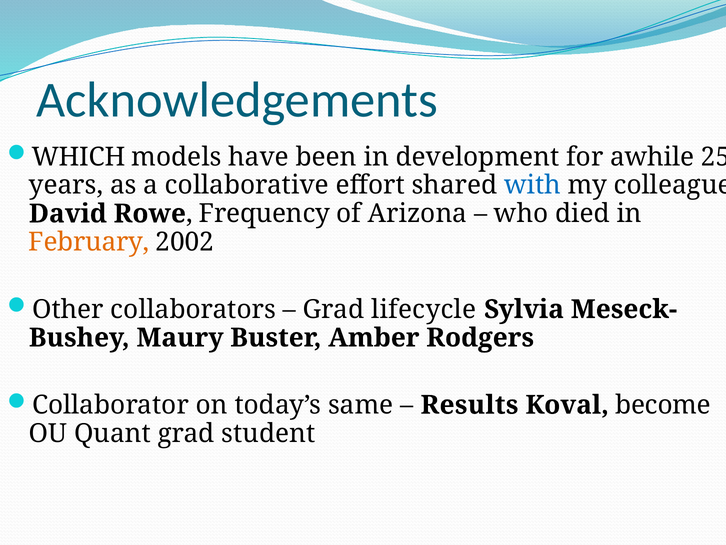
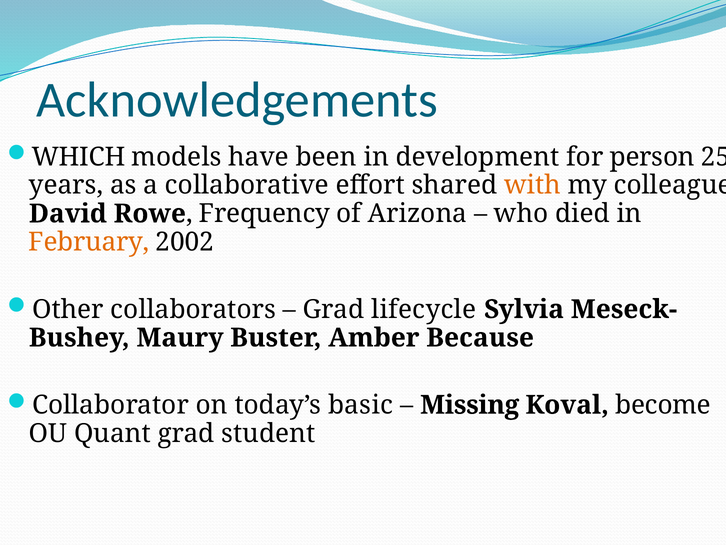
awhile: awhile -> person
with colour: blue -> orange
Rodgers: Rodgers -> Because
same: same -> basic
Results: Results -> Missing
